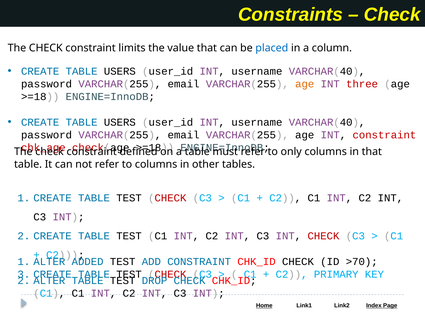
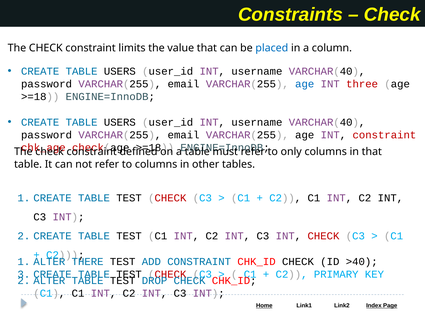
age at (305, 84) colour: orange -> blue
ADDED: ADDED -> THERE
>70: >70 -> >40
